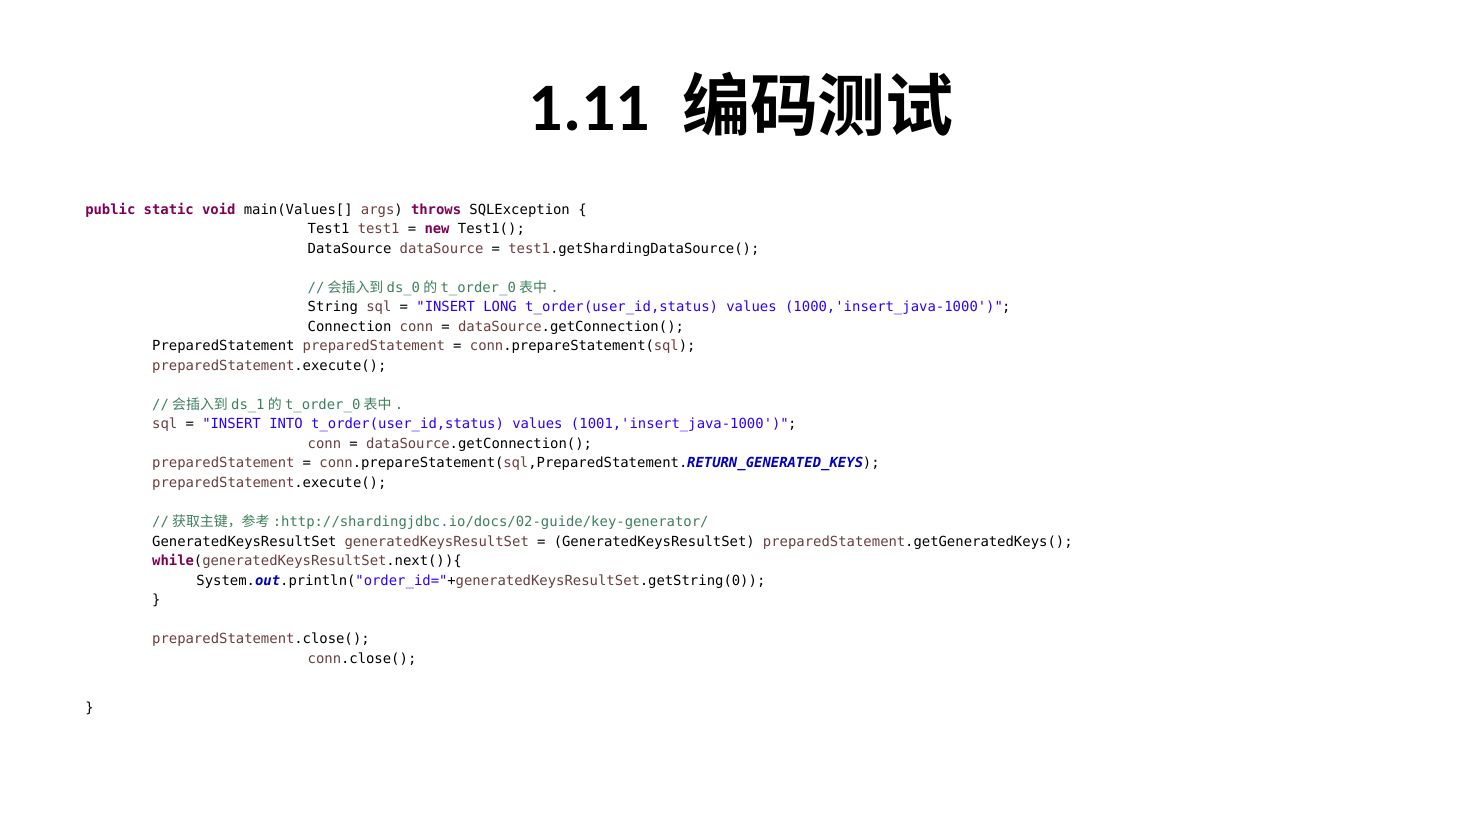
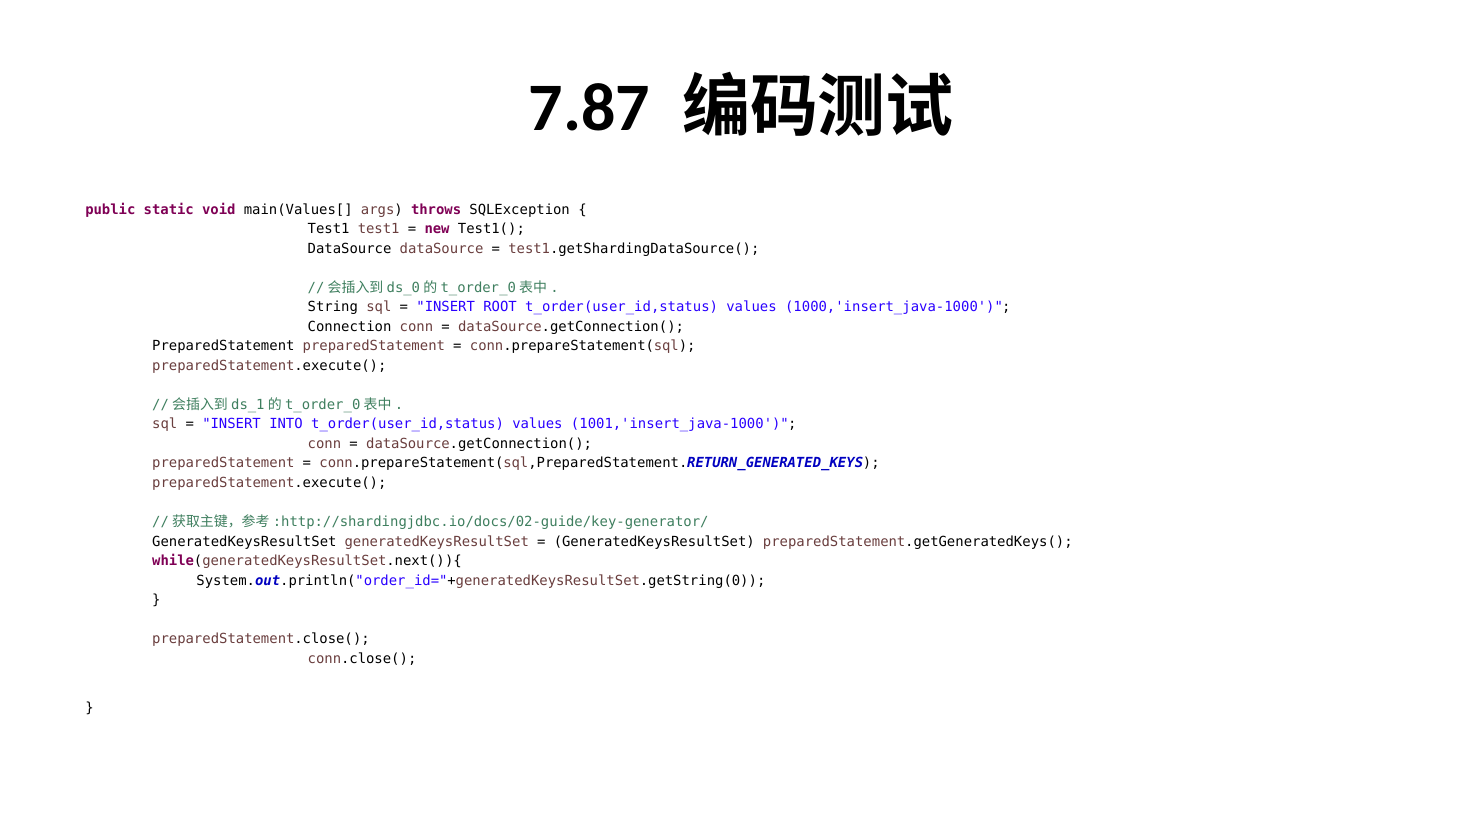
1.11: 1.11 -> 7.87
LONG: LONG -> ROOT
